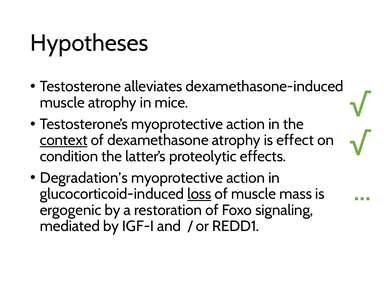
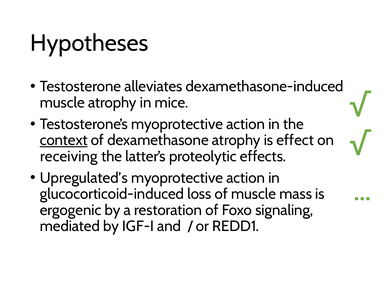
condition: condition -> receiving
Degradation’s: Degradation’s -> Upregulated’s
loss underline: present -> none
